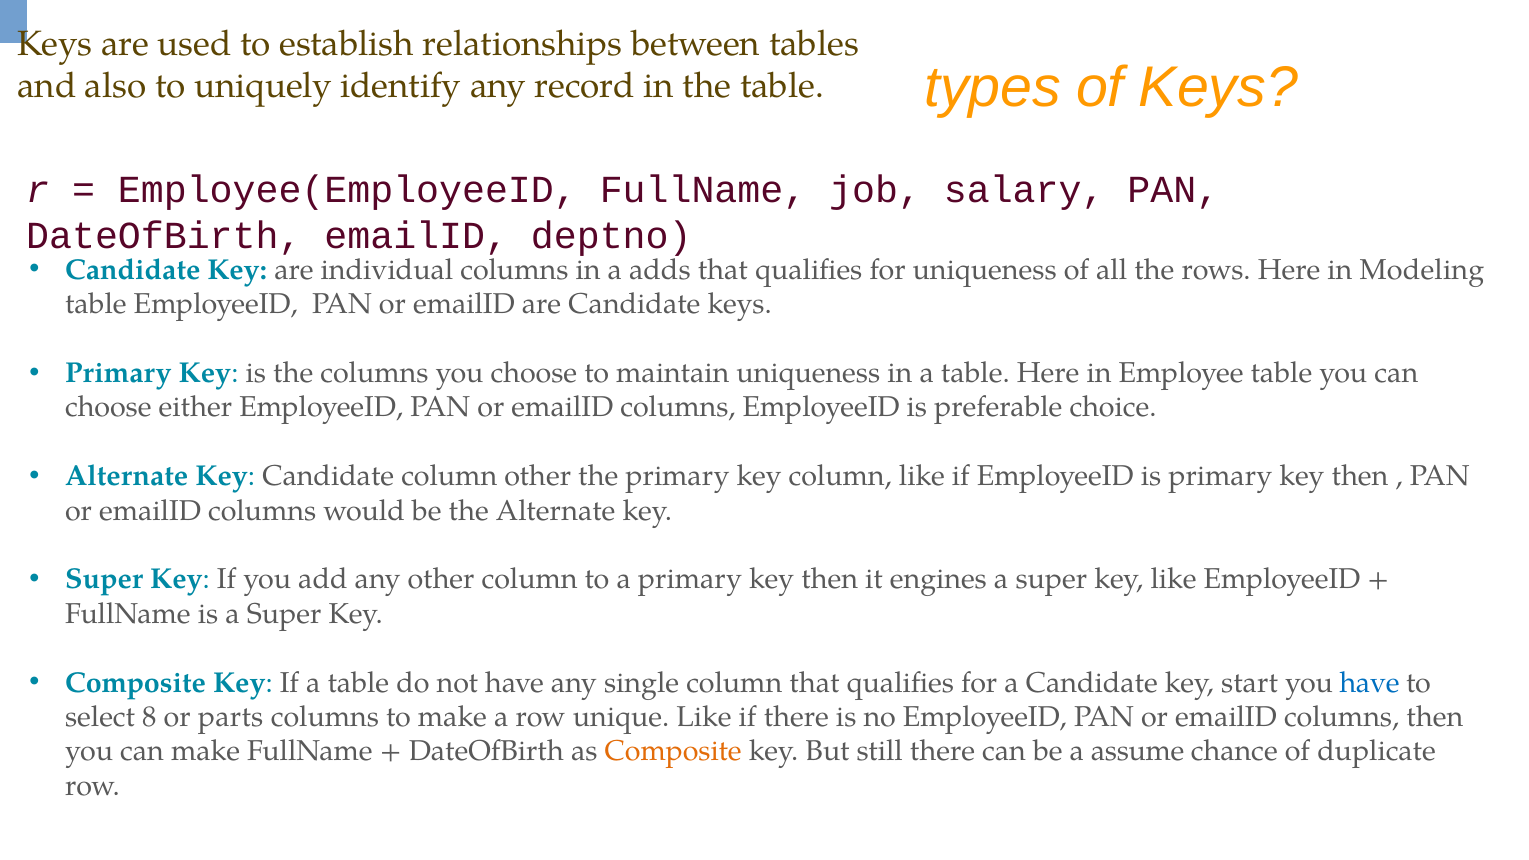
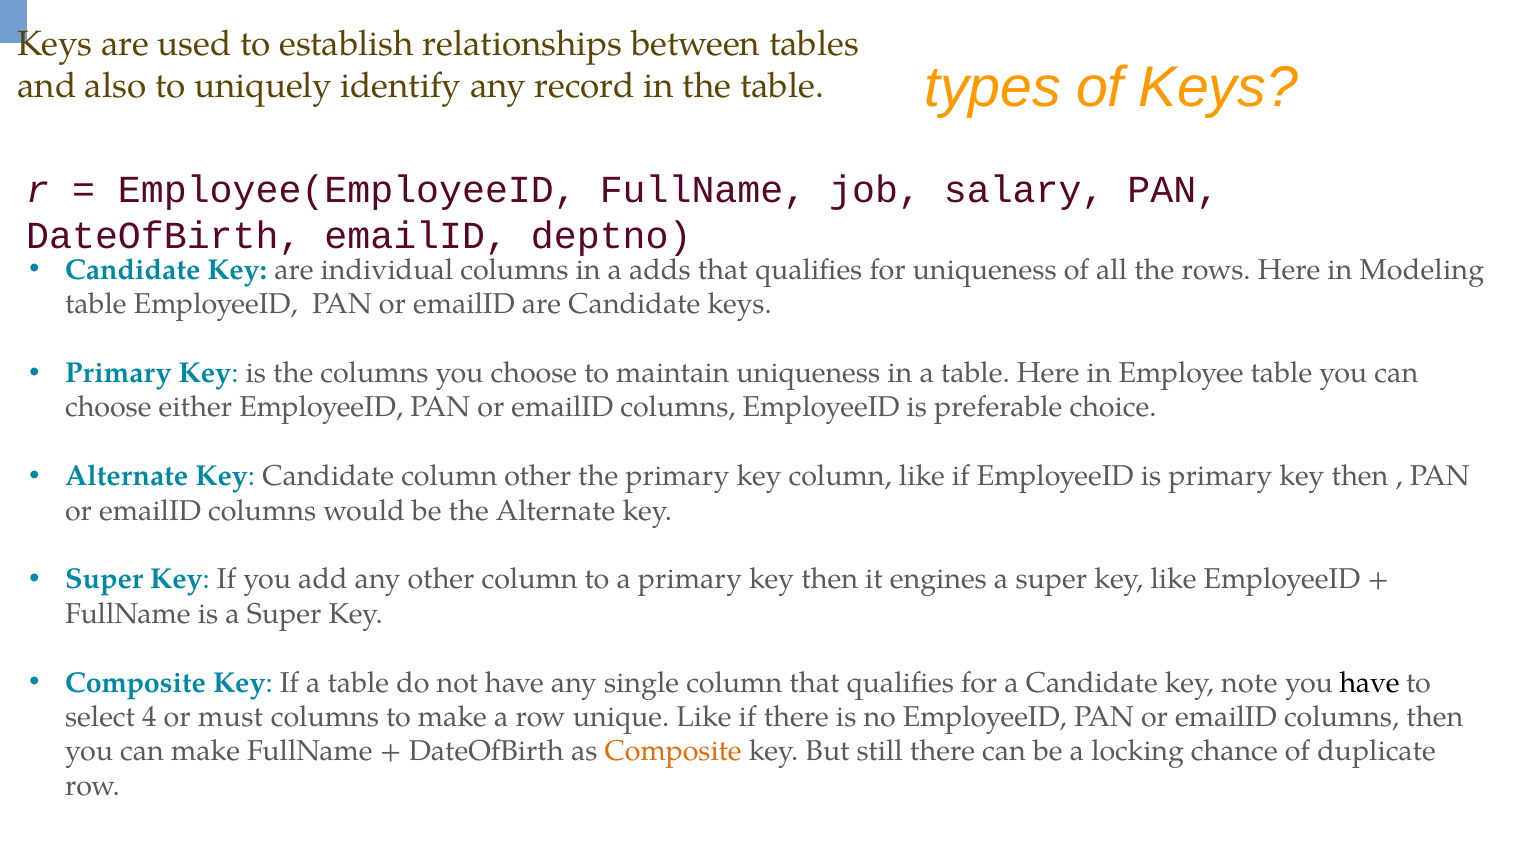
start: start -> note
have at (1370, 683) colour: blue -> black
8: 8 -> 4
parts: parts -> must
assume: assume -> locking
